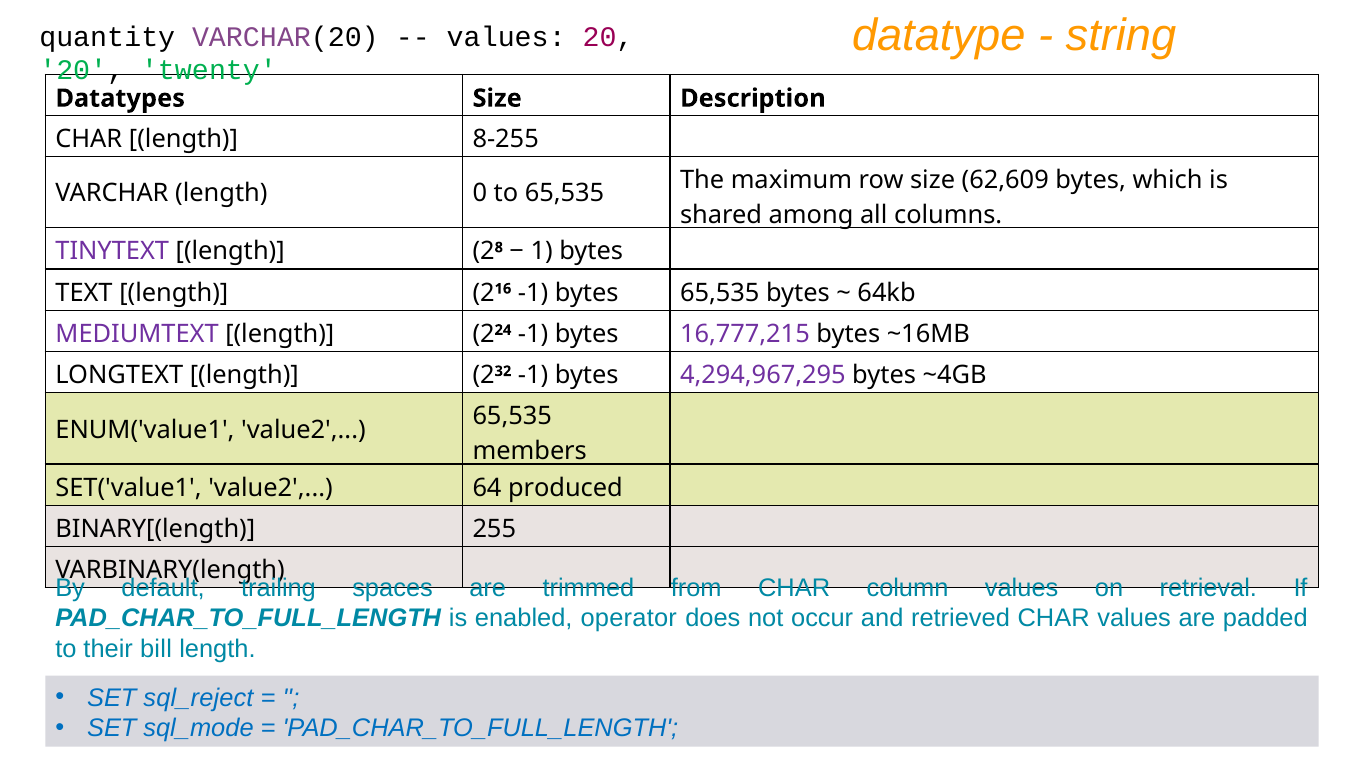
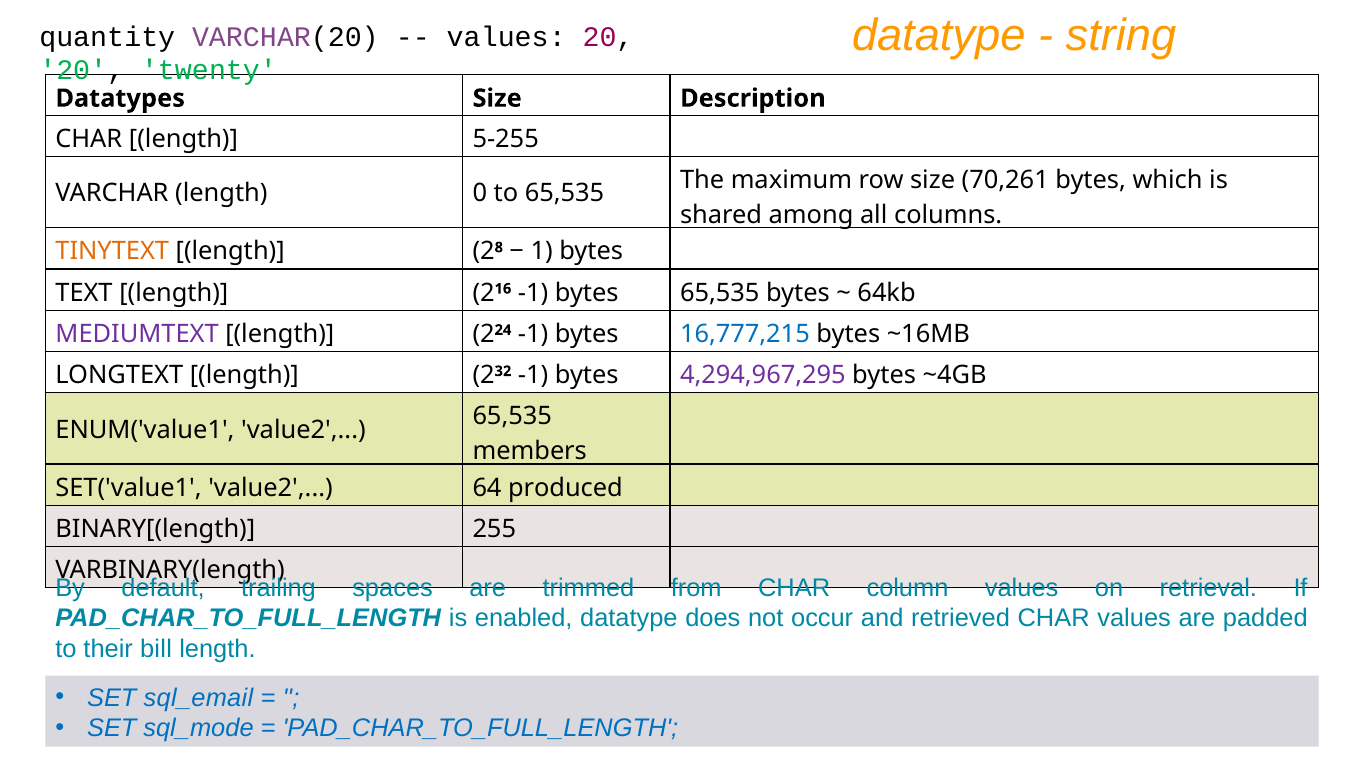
8-255: 8-255 -> 5-255
62,609: 62,609 -> 70,261
TINYTEXT colour: purple -> orange
16,777,215 colour: purple -> blue
enabled operator: operator -> datatype
sql_reject: sql_reject -> sql_email
